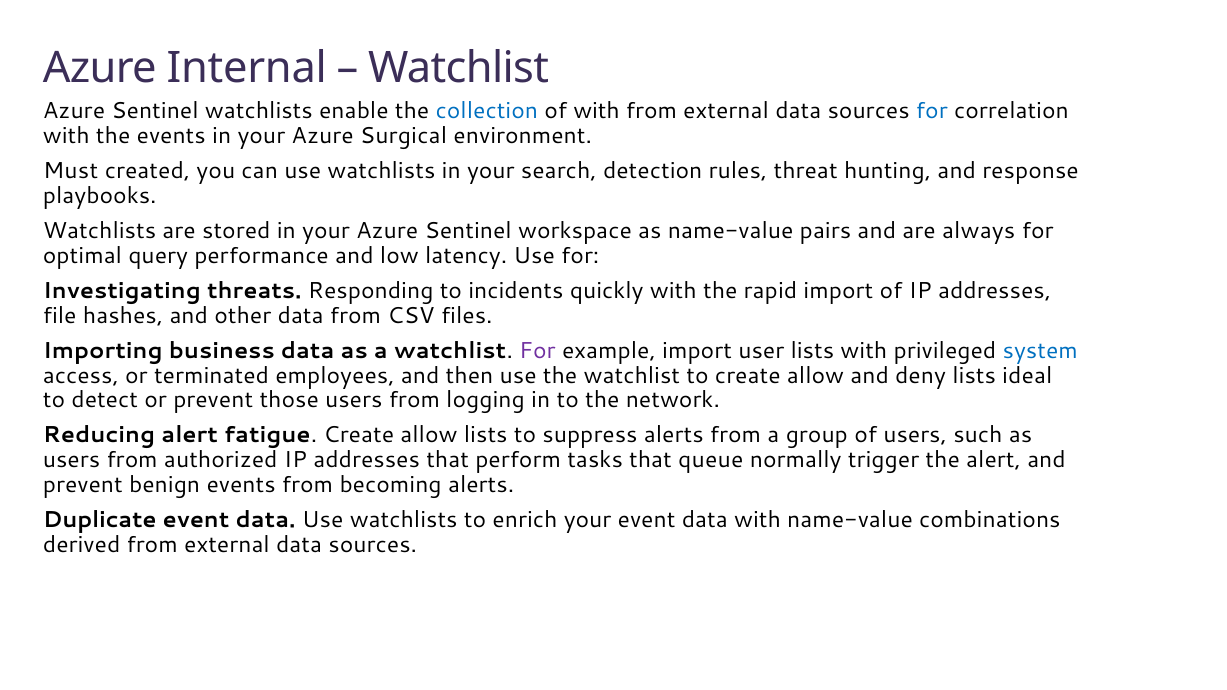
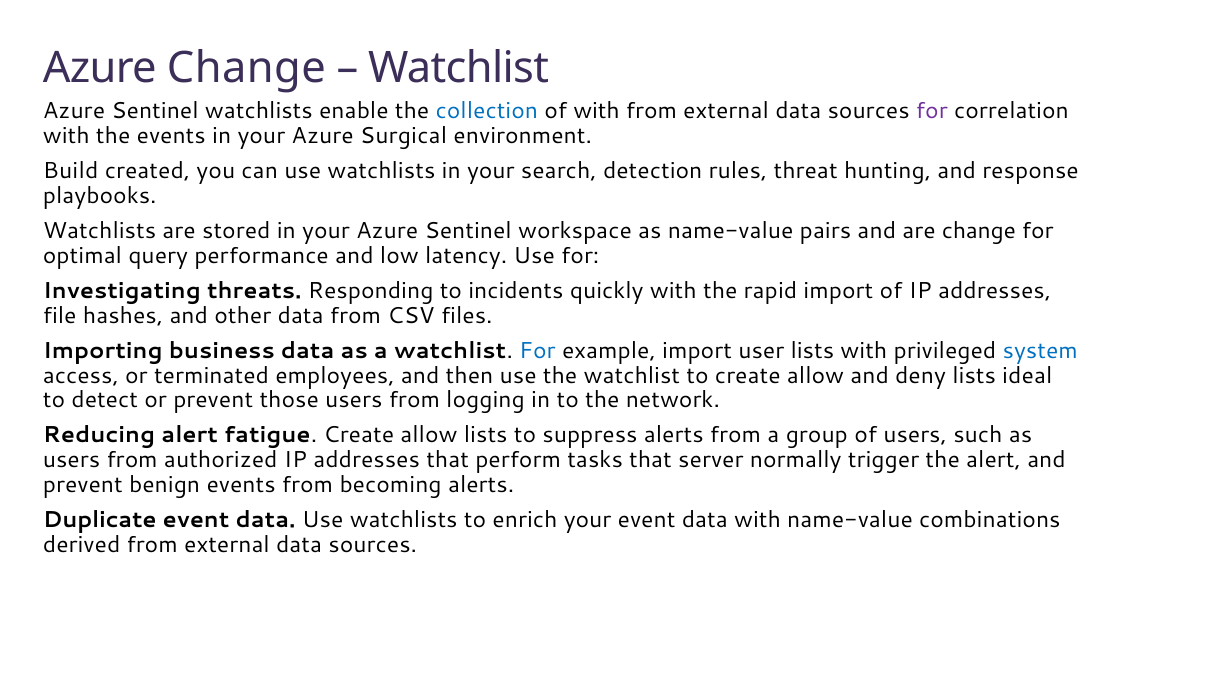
Azure Internal: Internal -> Change
for at (932, 111) colour: blue -> purple
Must: Must -> Build
are always: always -> change
For at (537, 351) colour: purple -> blue
queue: queue -> server
